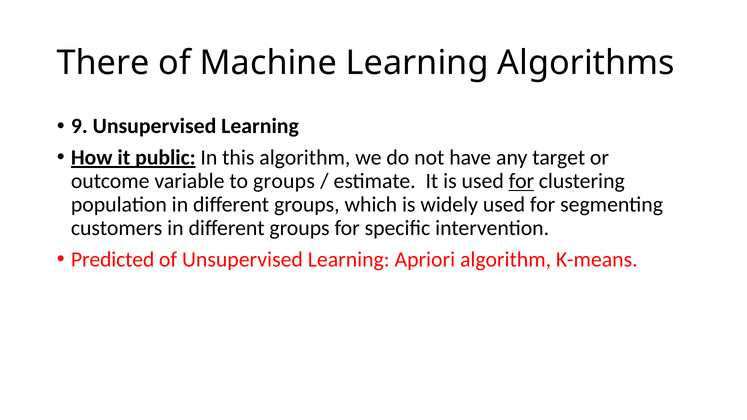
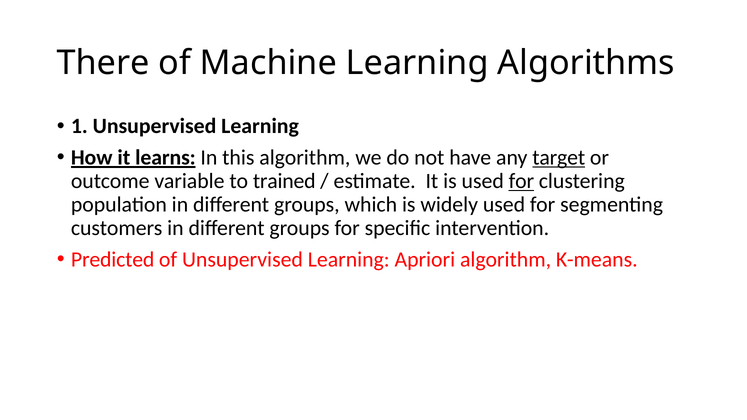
9: 9 -> 1
public: public -> learns
target underline: none -> present
to groups: groups -> trained
